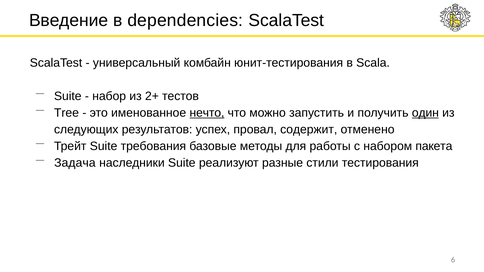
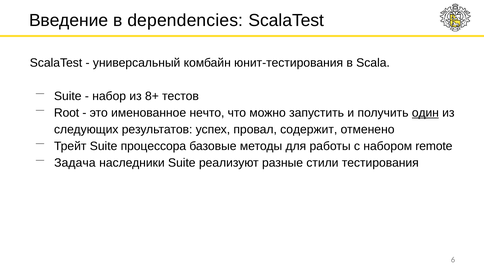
2+: 2+ -> 8+
Tree: Tree -> Root
нечто underline: present -> none
требования: требования -> процессора
пакета: пакета -> remote
